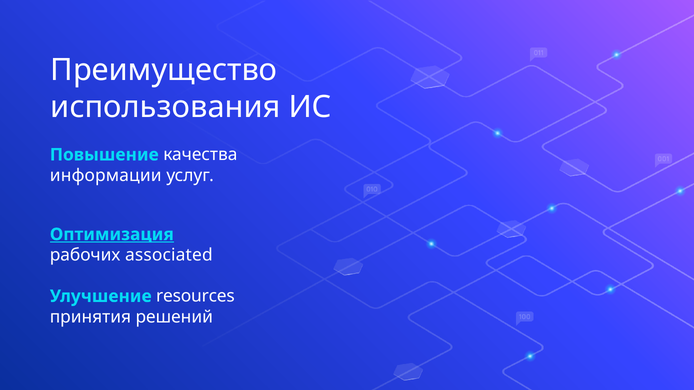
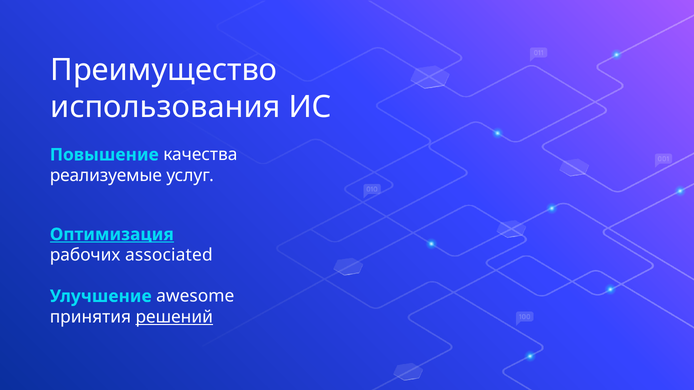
информации: информации -> реализуемые
resources: resources -> awesome
решений underline: none -> present
